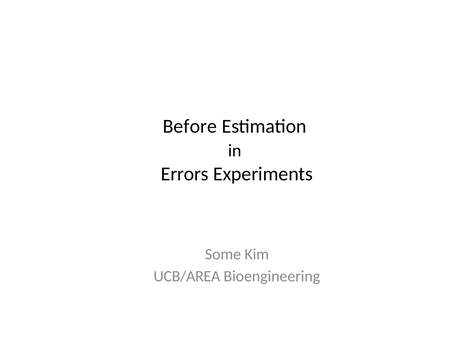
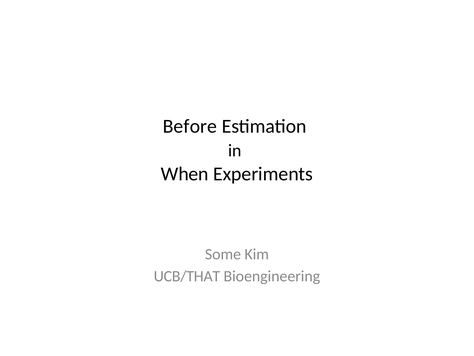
Errors: Errors -> When
UCB/AREA: UCB/AREA -> UCB/THAT
